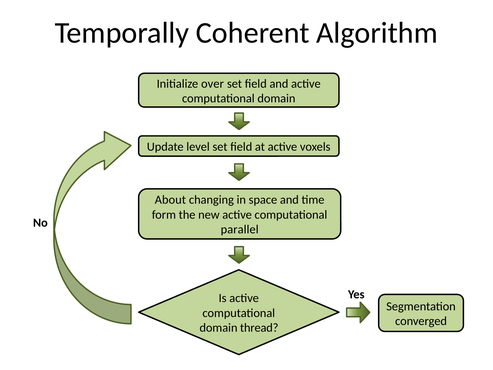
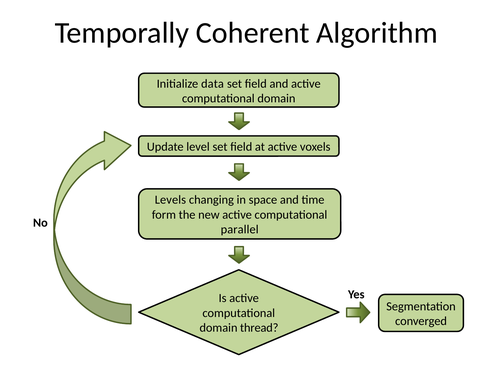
over: over -> data
About: About -> Levels
